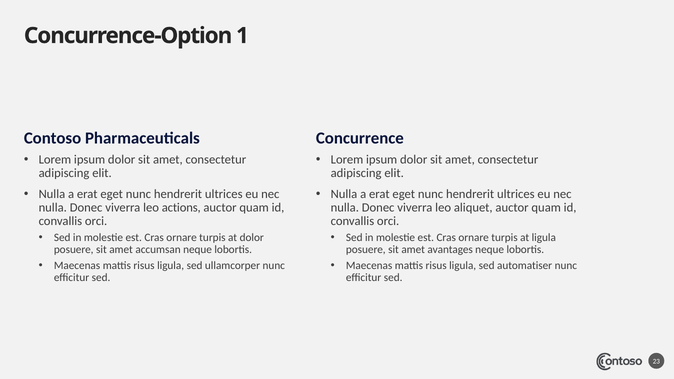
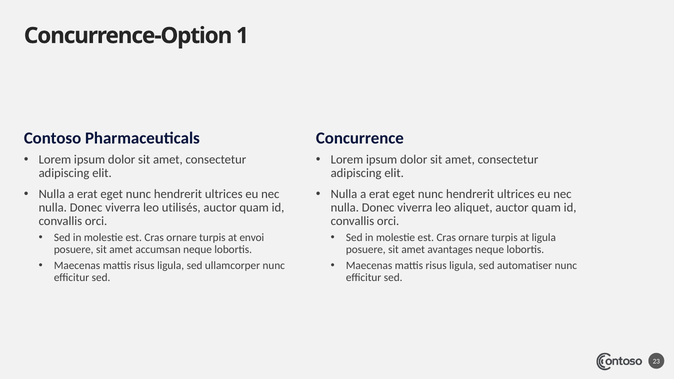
actions: actions -> utilisés
at dolor: dolor -> envoi
